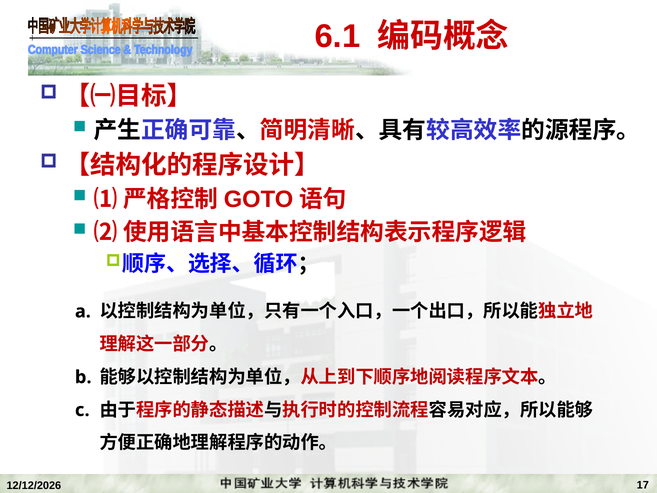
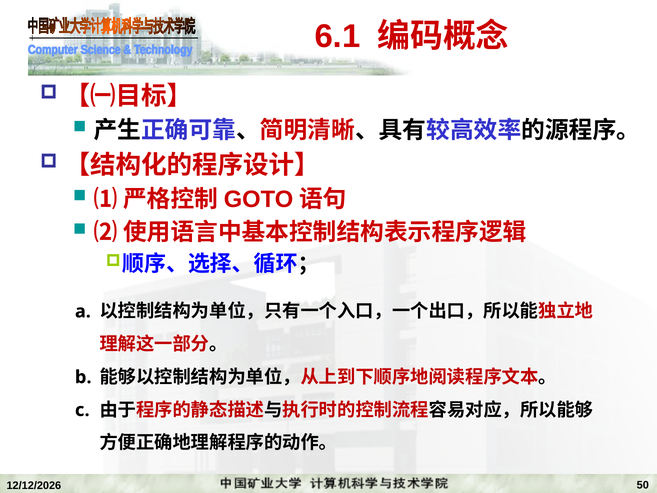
17: 17 -> 50
